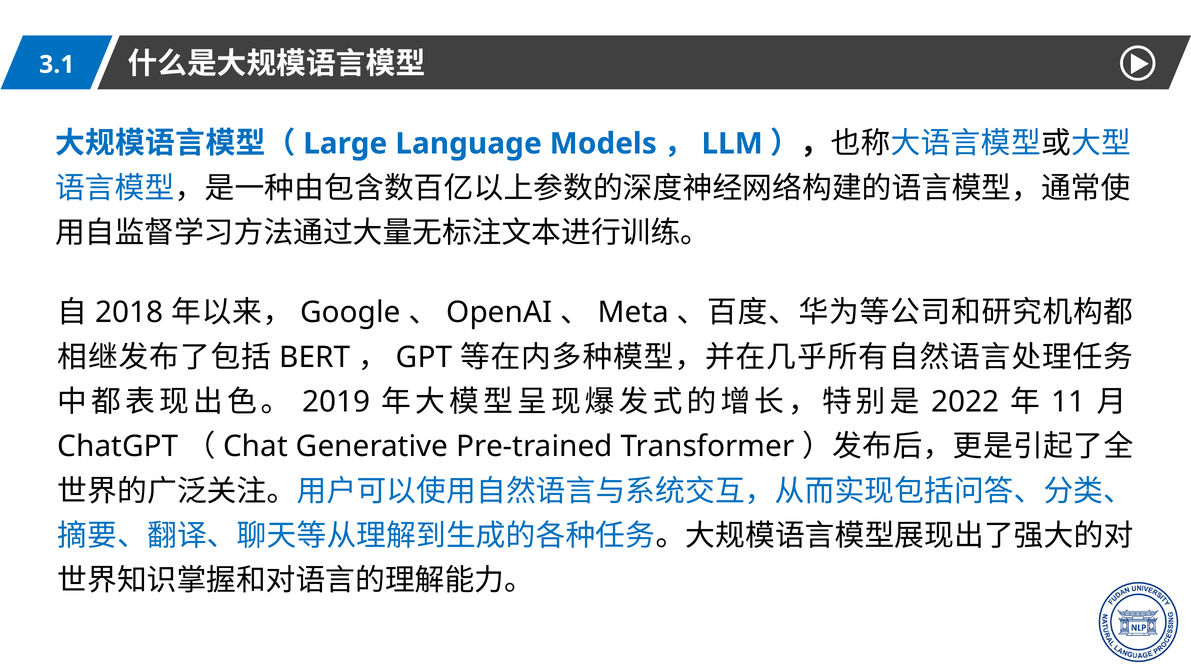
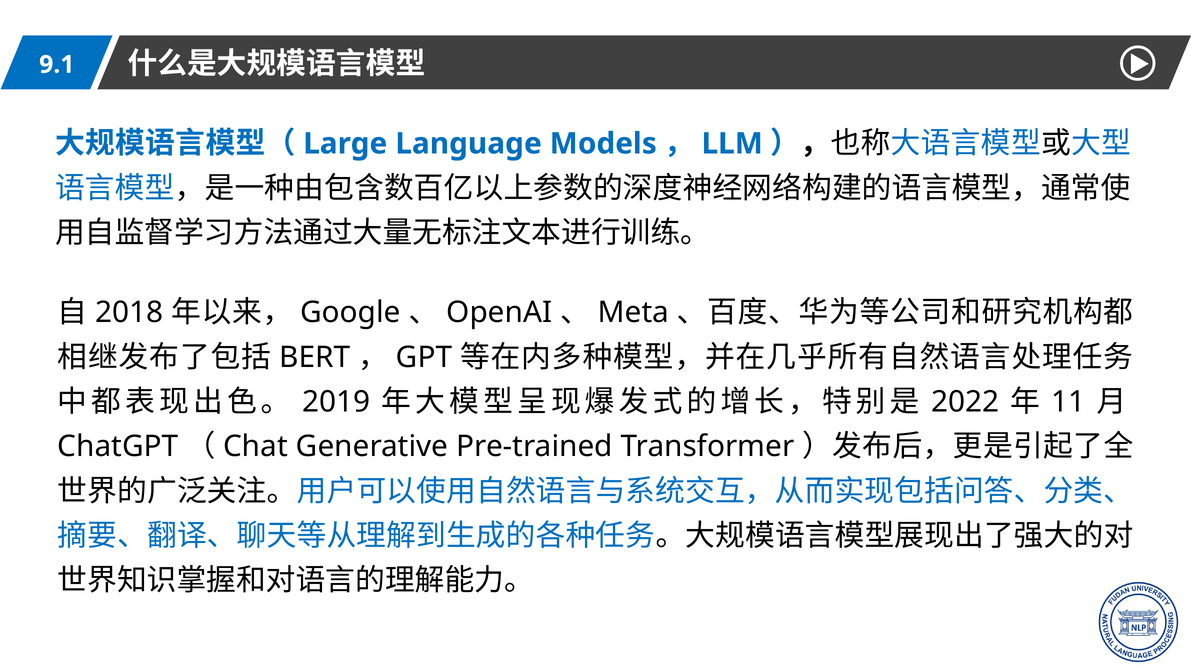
3.1: 3.1 -> 9.1
